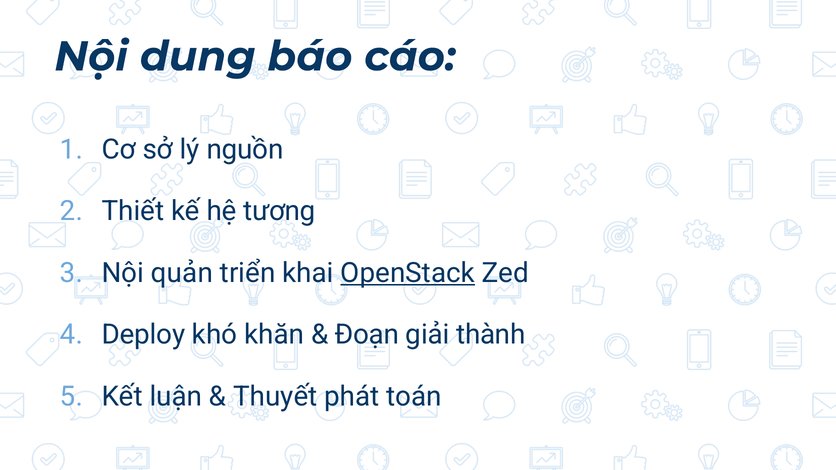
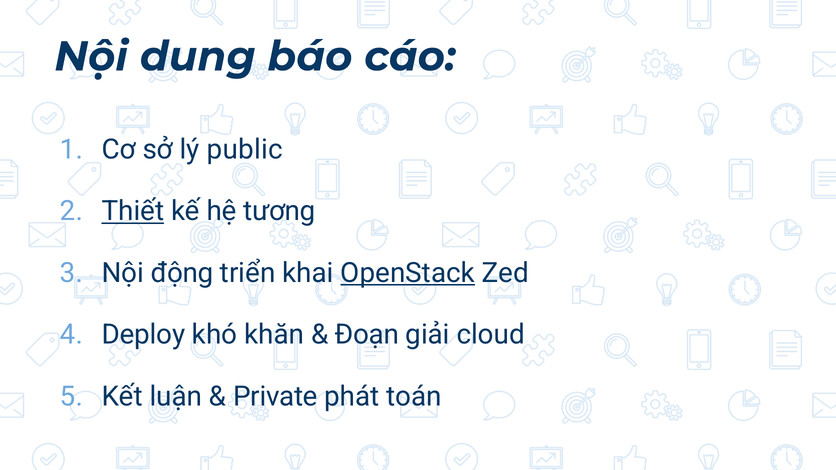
nguồn: nguồn -> public
Thiết underline: none -> present
quản: quản -> động
thành: thành -> cloud
Thuyết: Thuyết -> Private
